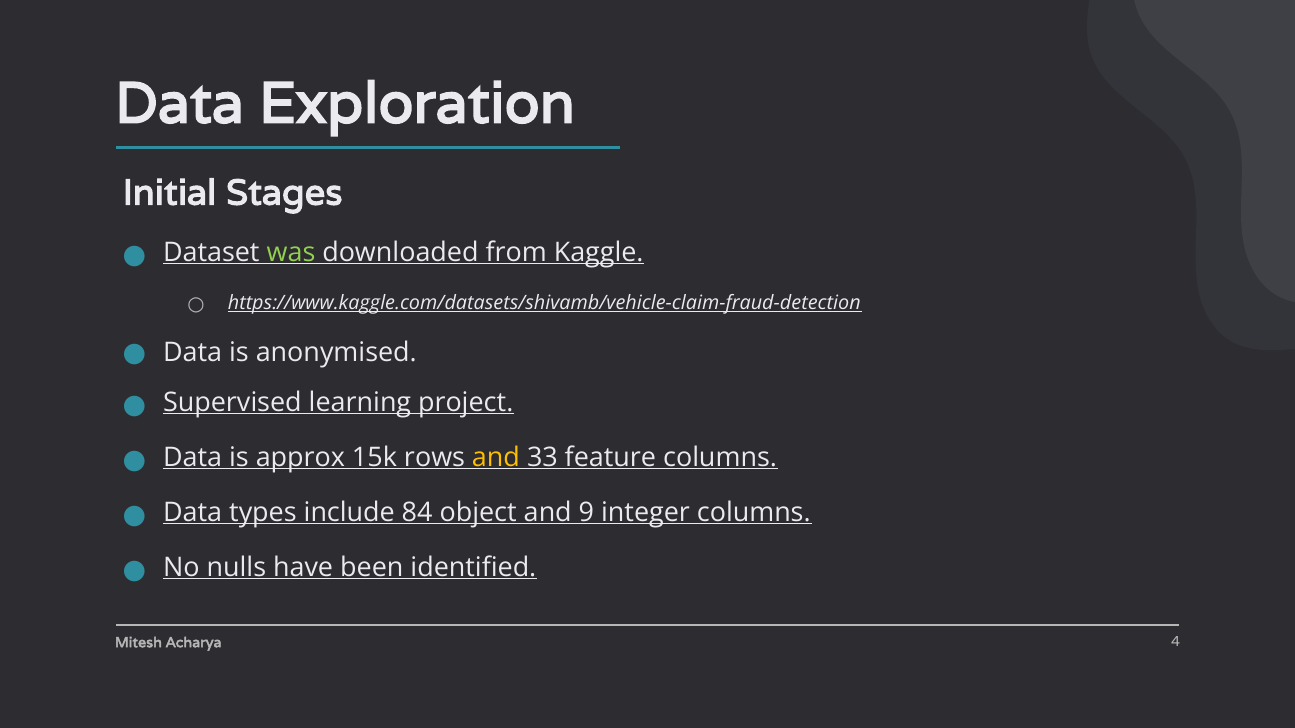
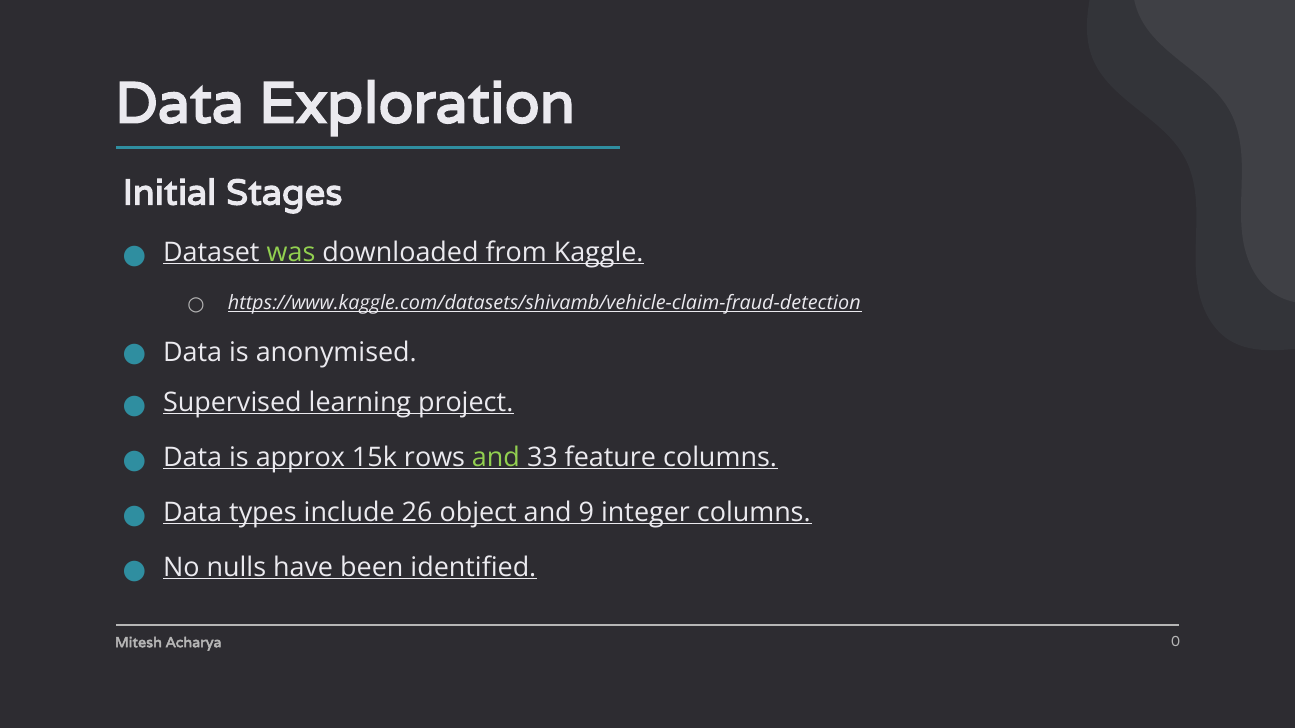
and at (496, 458) colour: yellow -> light green
84: 84 -> 26
4: 4 -> 0
